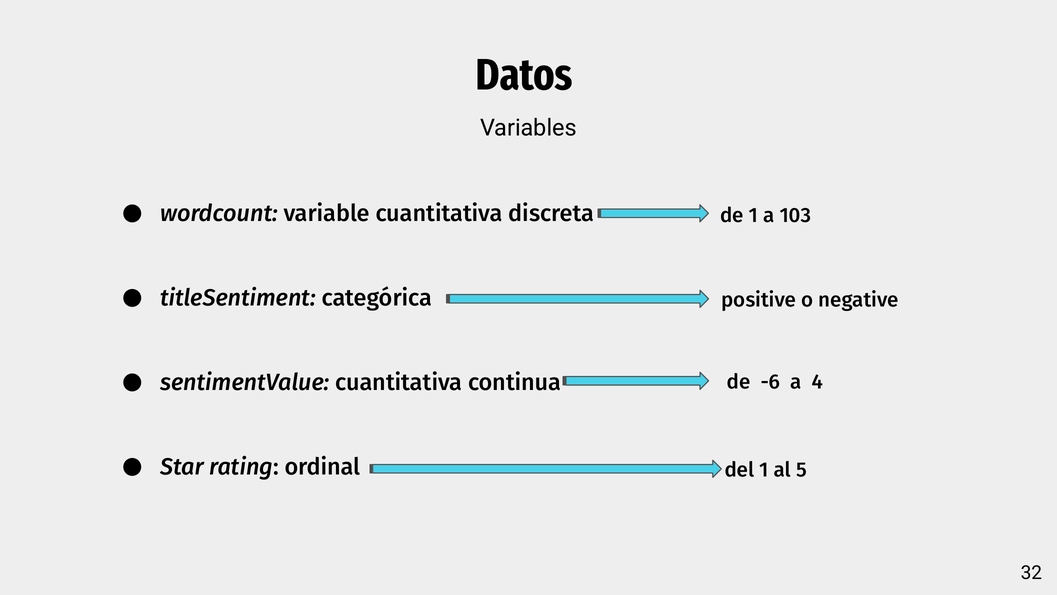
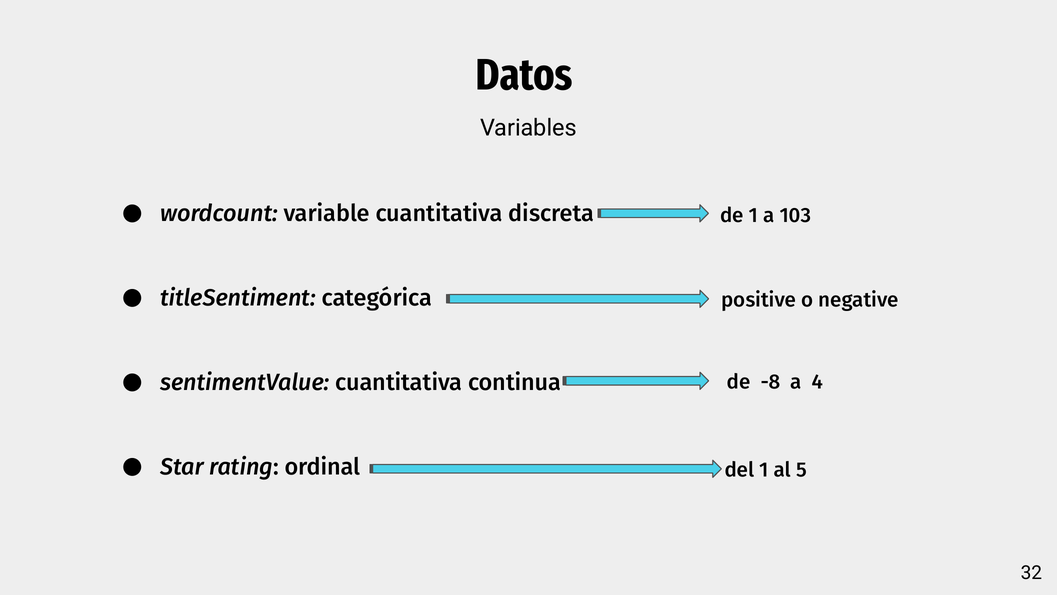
-6: -6 -> -8
